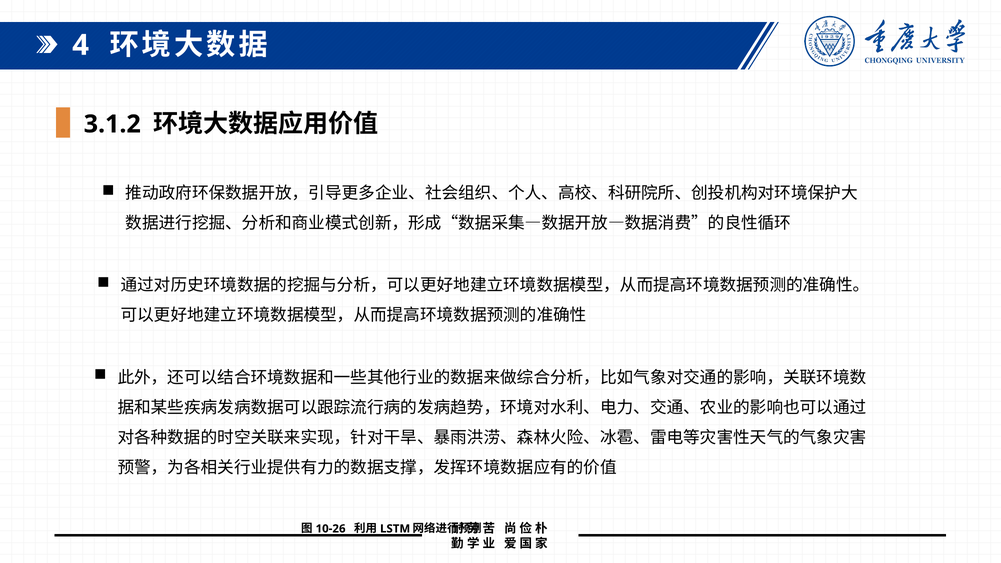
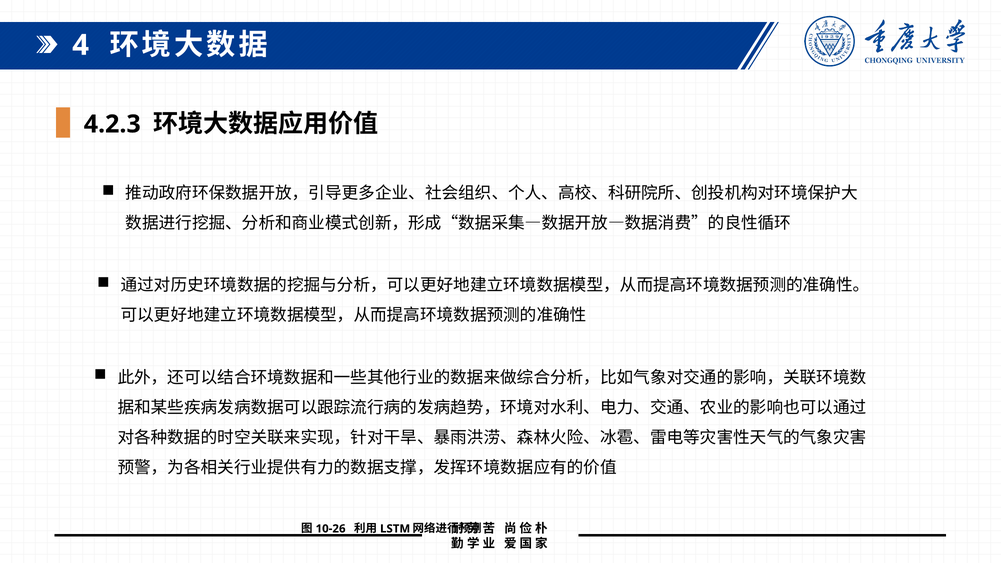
3.1.2: 3.1.2 -> 4.2.3
